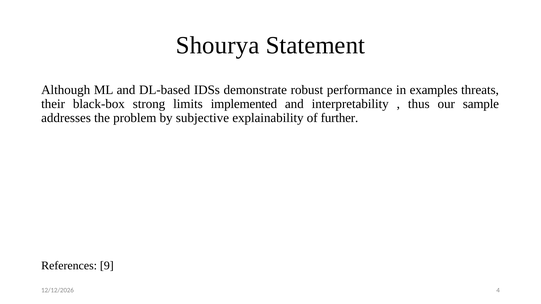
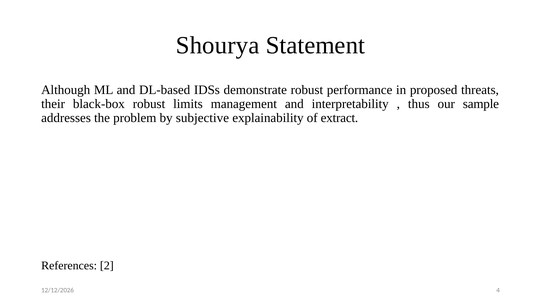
examples: examples -> proposed
black-box strong: strong -> robust
implemented: implemented -> management
further: further -> extract
9: 9 -> 2
